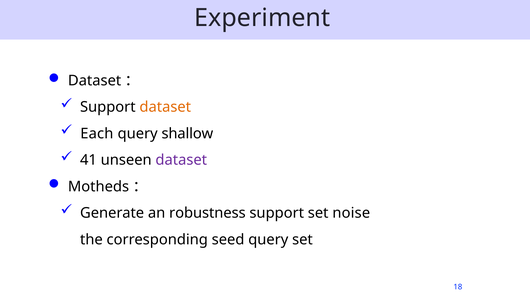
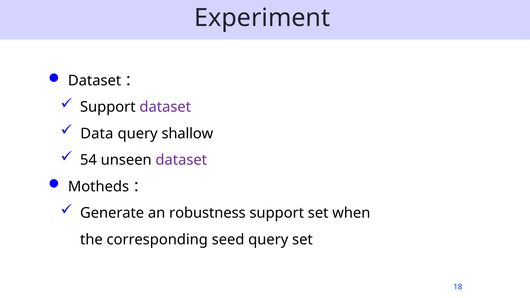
dataset at (165, 107) colour: orange -> purple
Each: Each -> Data
41: 41 -> 54
noise: noise -> when
